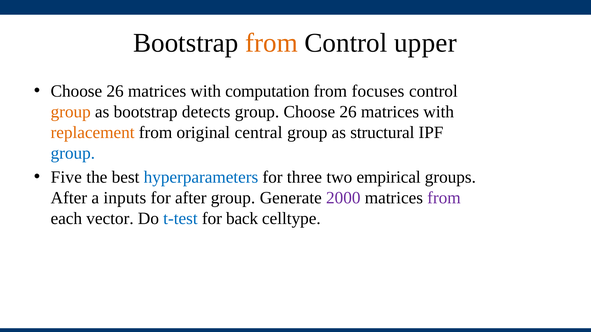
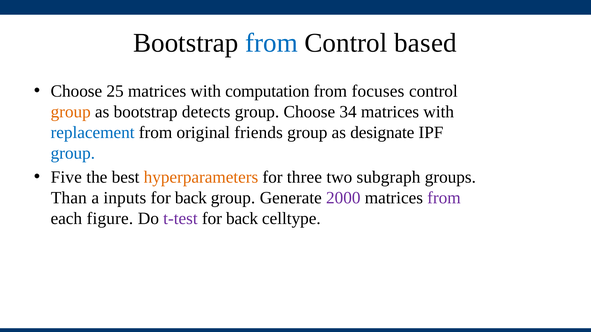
from at (271, 43) colour: orange -> blue
upper: upper -> based
26 at (115, 91): 26 -> 25
group Choose 26: 26 -> 34
replacement colour: orange -> blue
central: central -> friends
structural: structural -> designate
hyperparameters colour: blue -> orange
empirical: empirical -> subgraph
After at (69, 198): After -> Than
after at (191, 198): after -> back
vector: vector -> figure
t-test colour: blue -> purple
